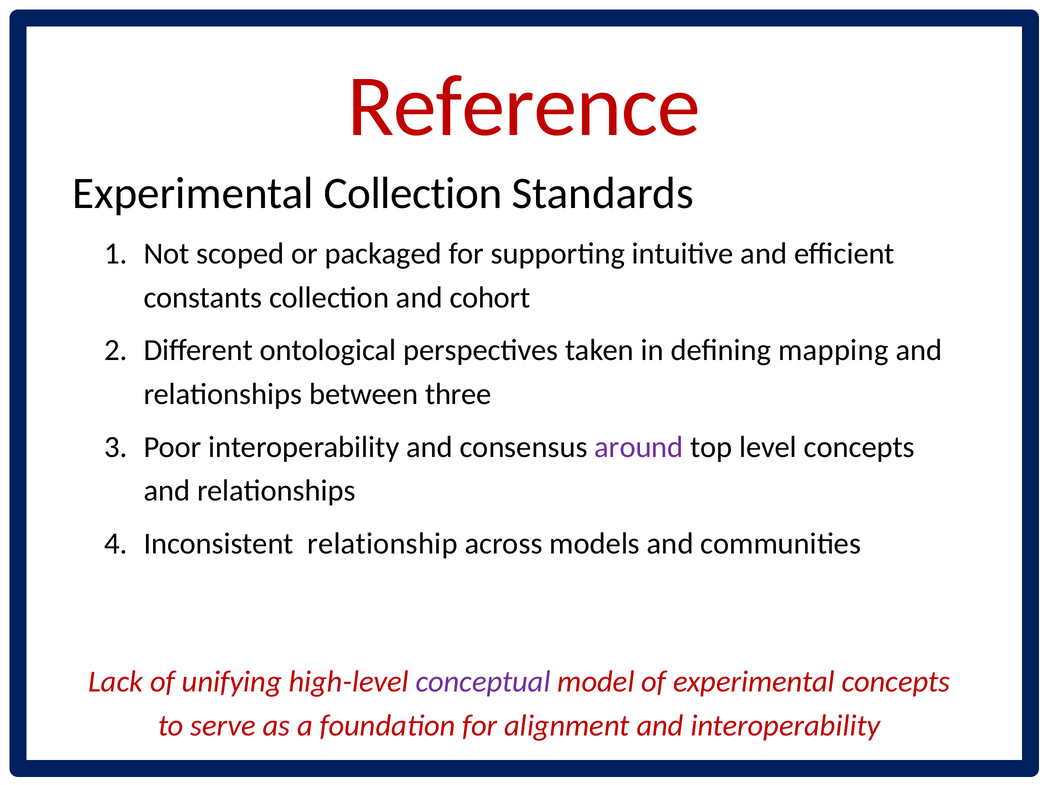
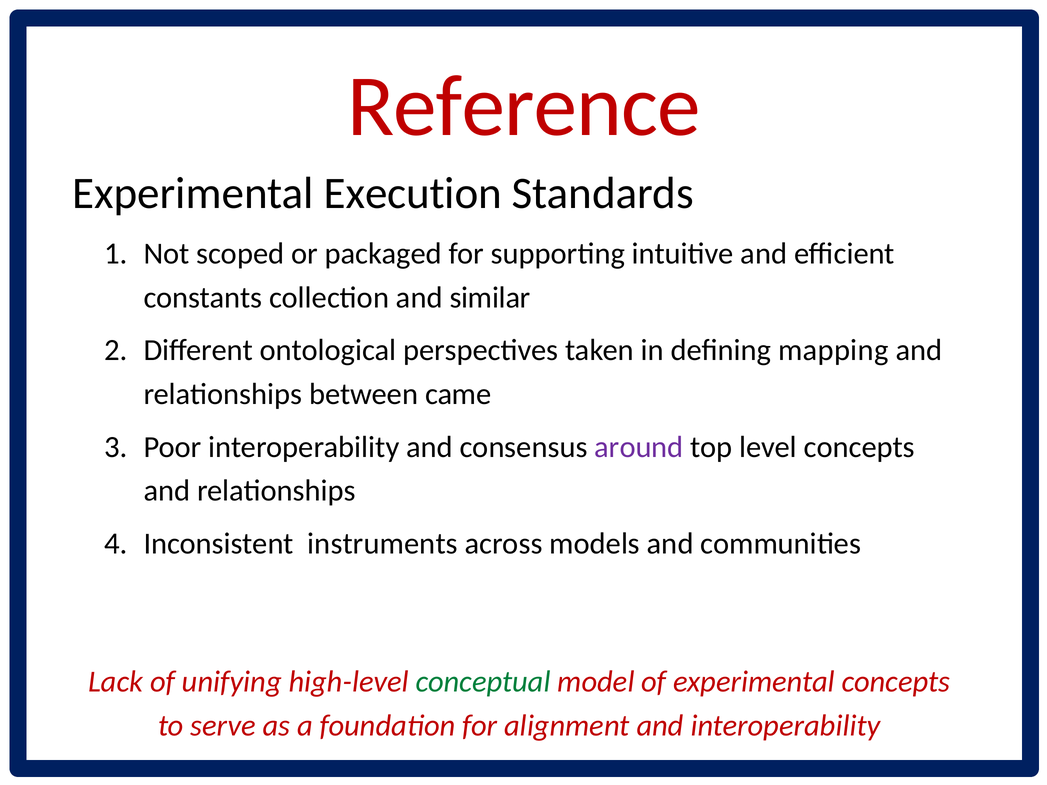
Experimental Collection: Collection -> Execution
cohort: cohort -> similar
three: three -> came
relationship: relationship -> instruments
conceptual colour: purple -> green
